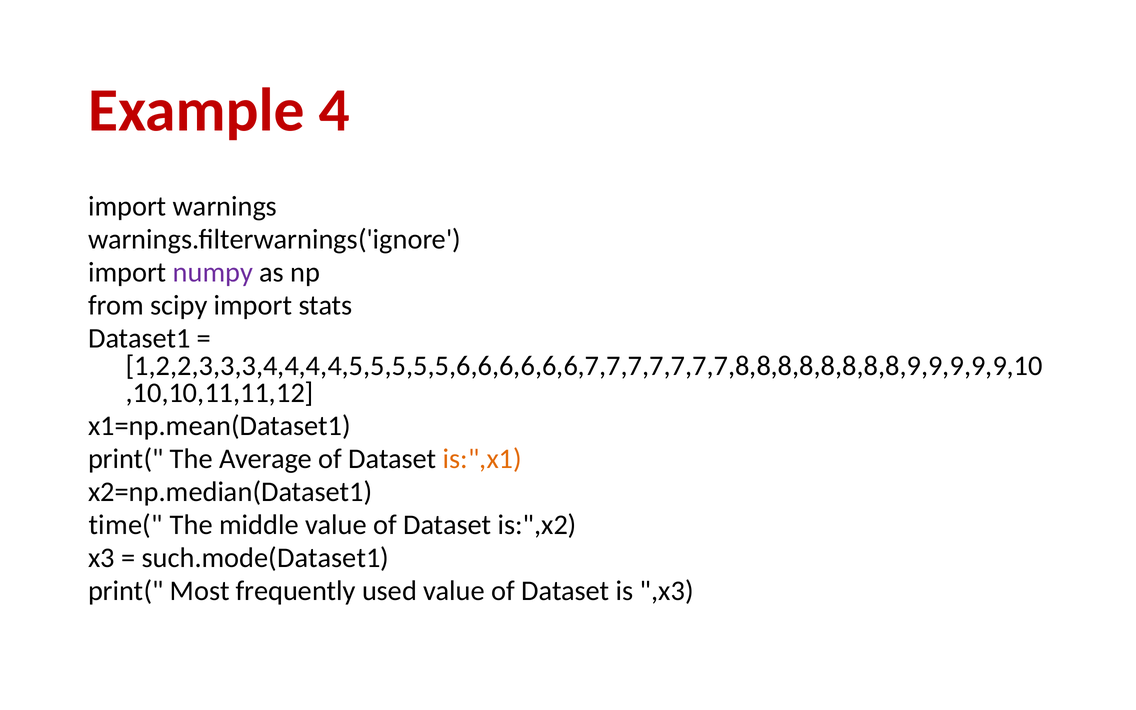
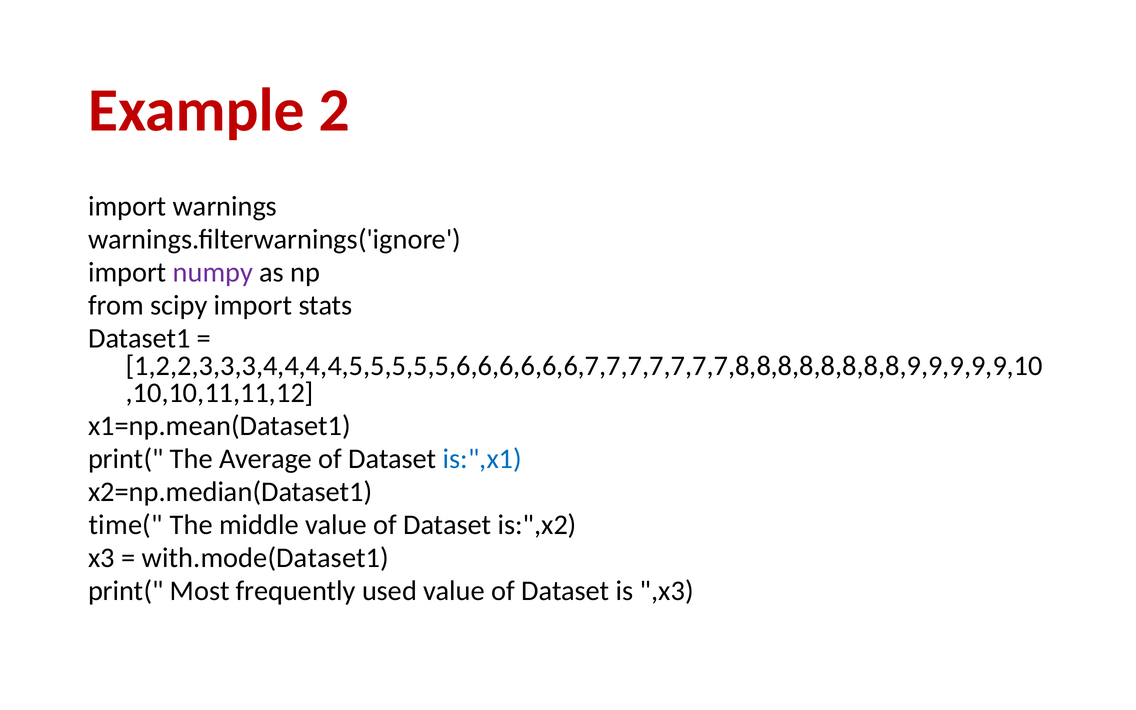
4: 4 -> 2
is:",x1 colour: orange -> blue
such.mode(Dataset1: such.mode(Dataset1 -> with.mode(Dataset1
